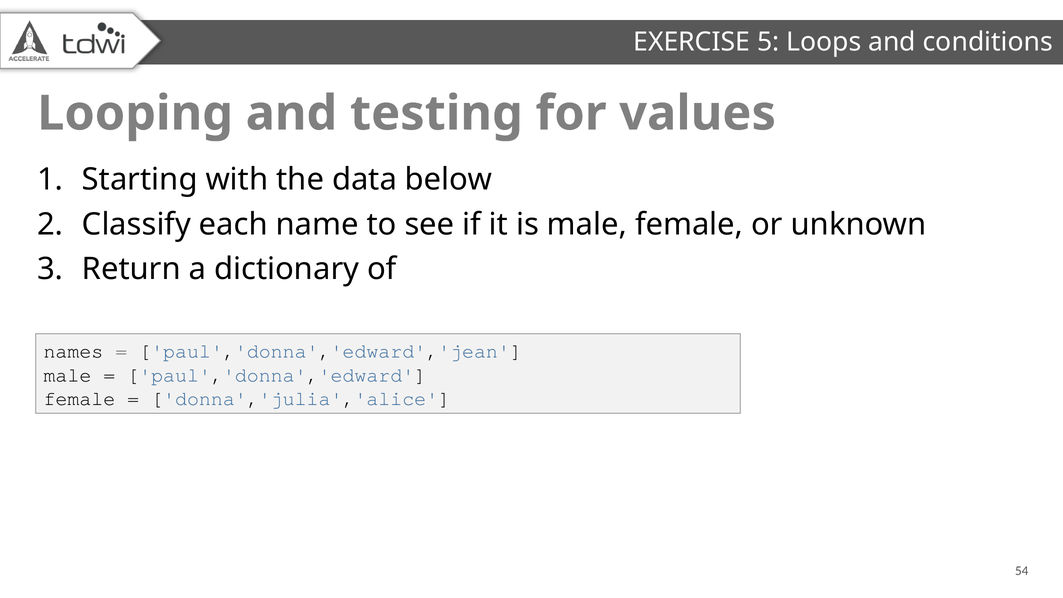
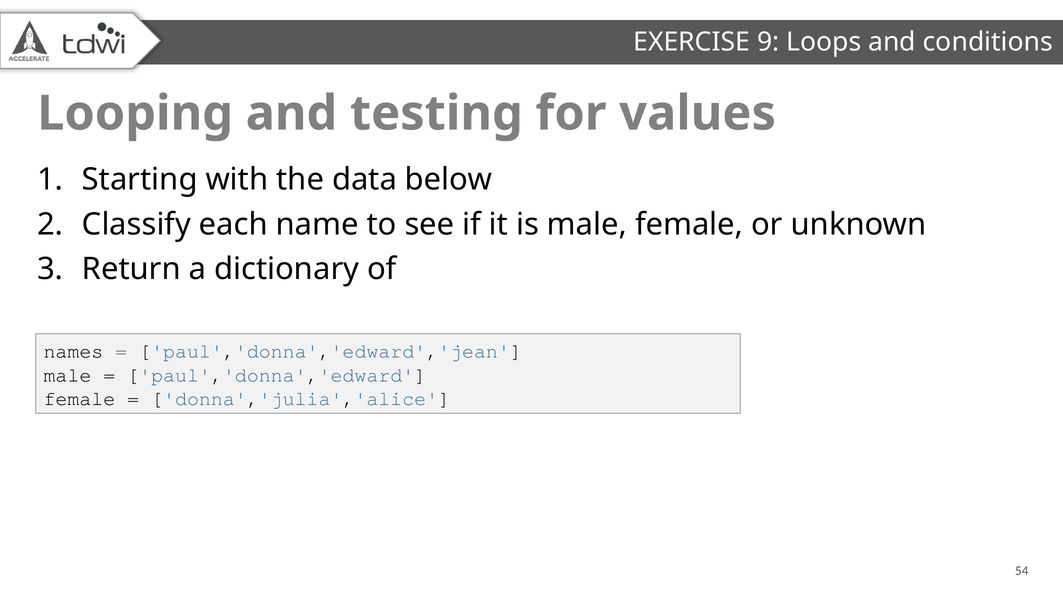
5: 5 -> 9
